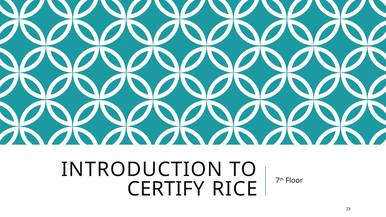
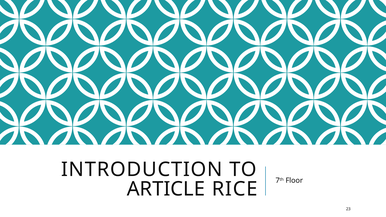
CERTIFY: CERTIFY -> ARTICLE
